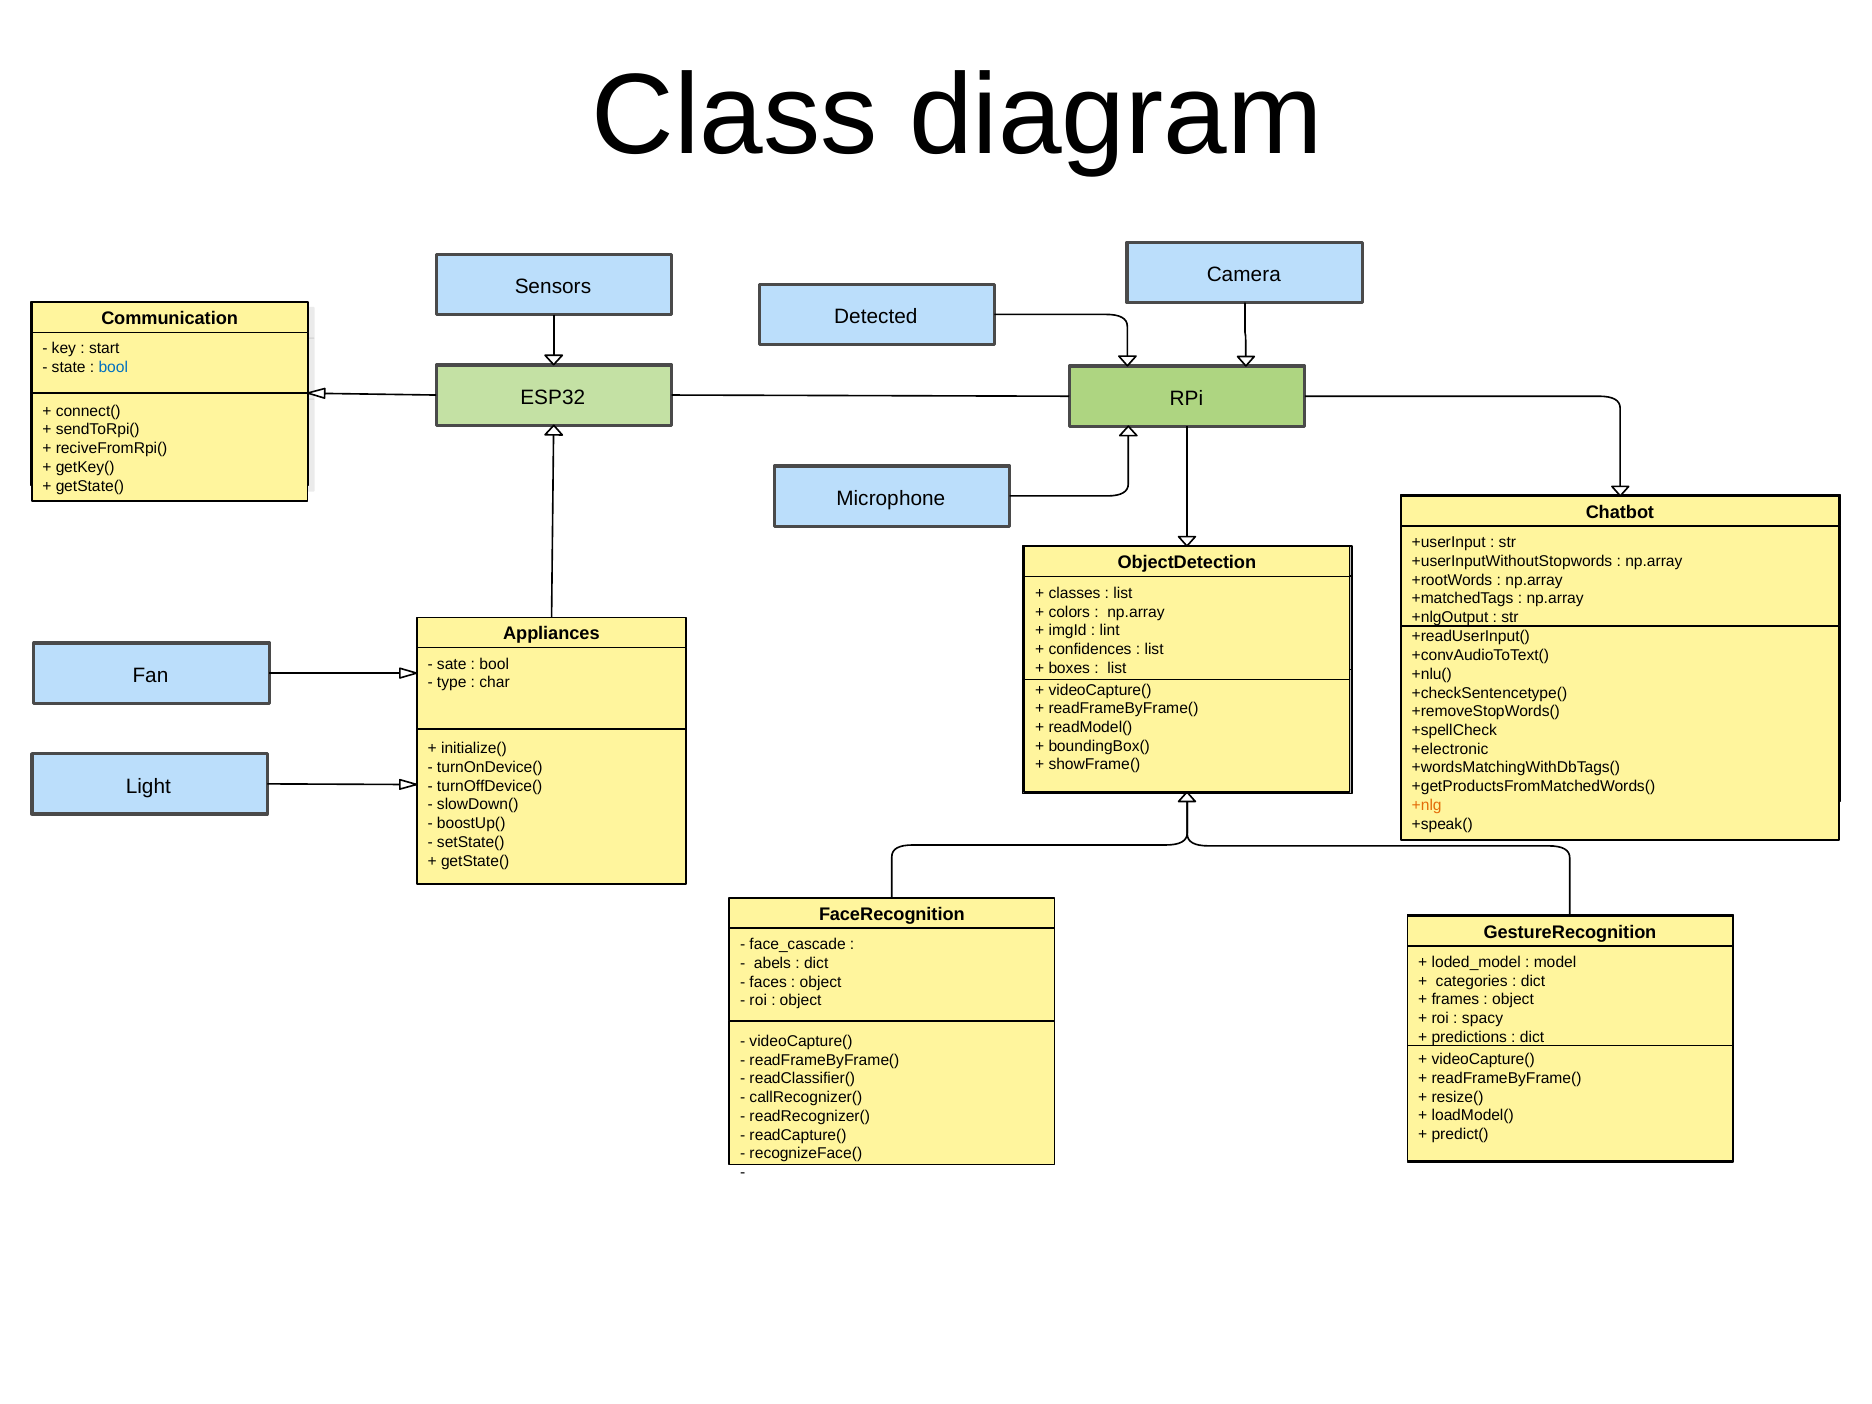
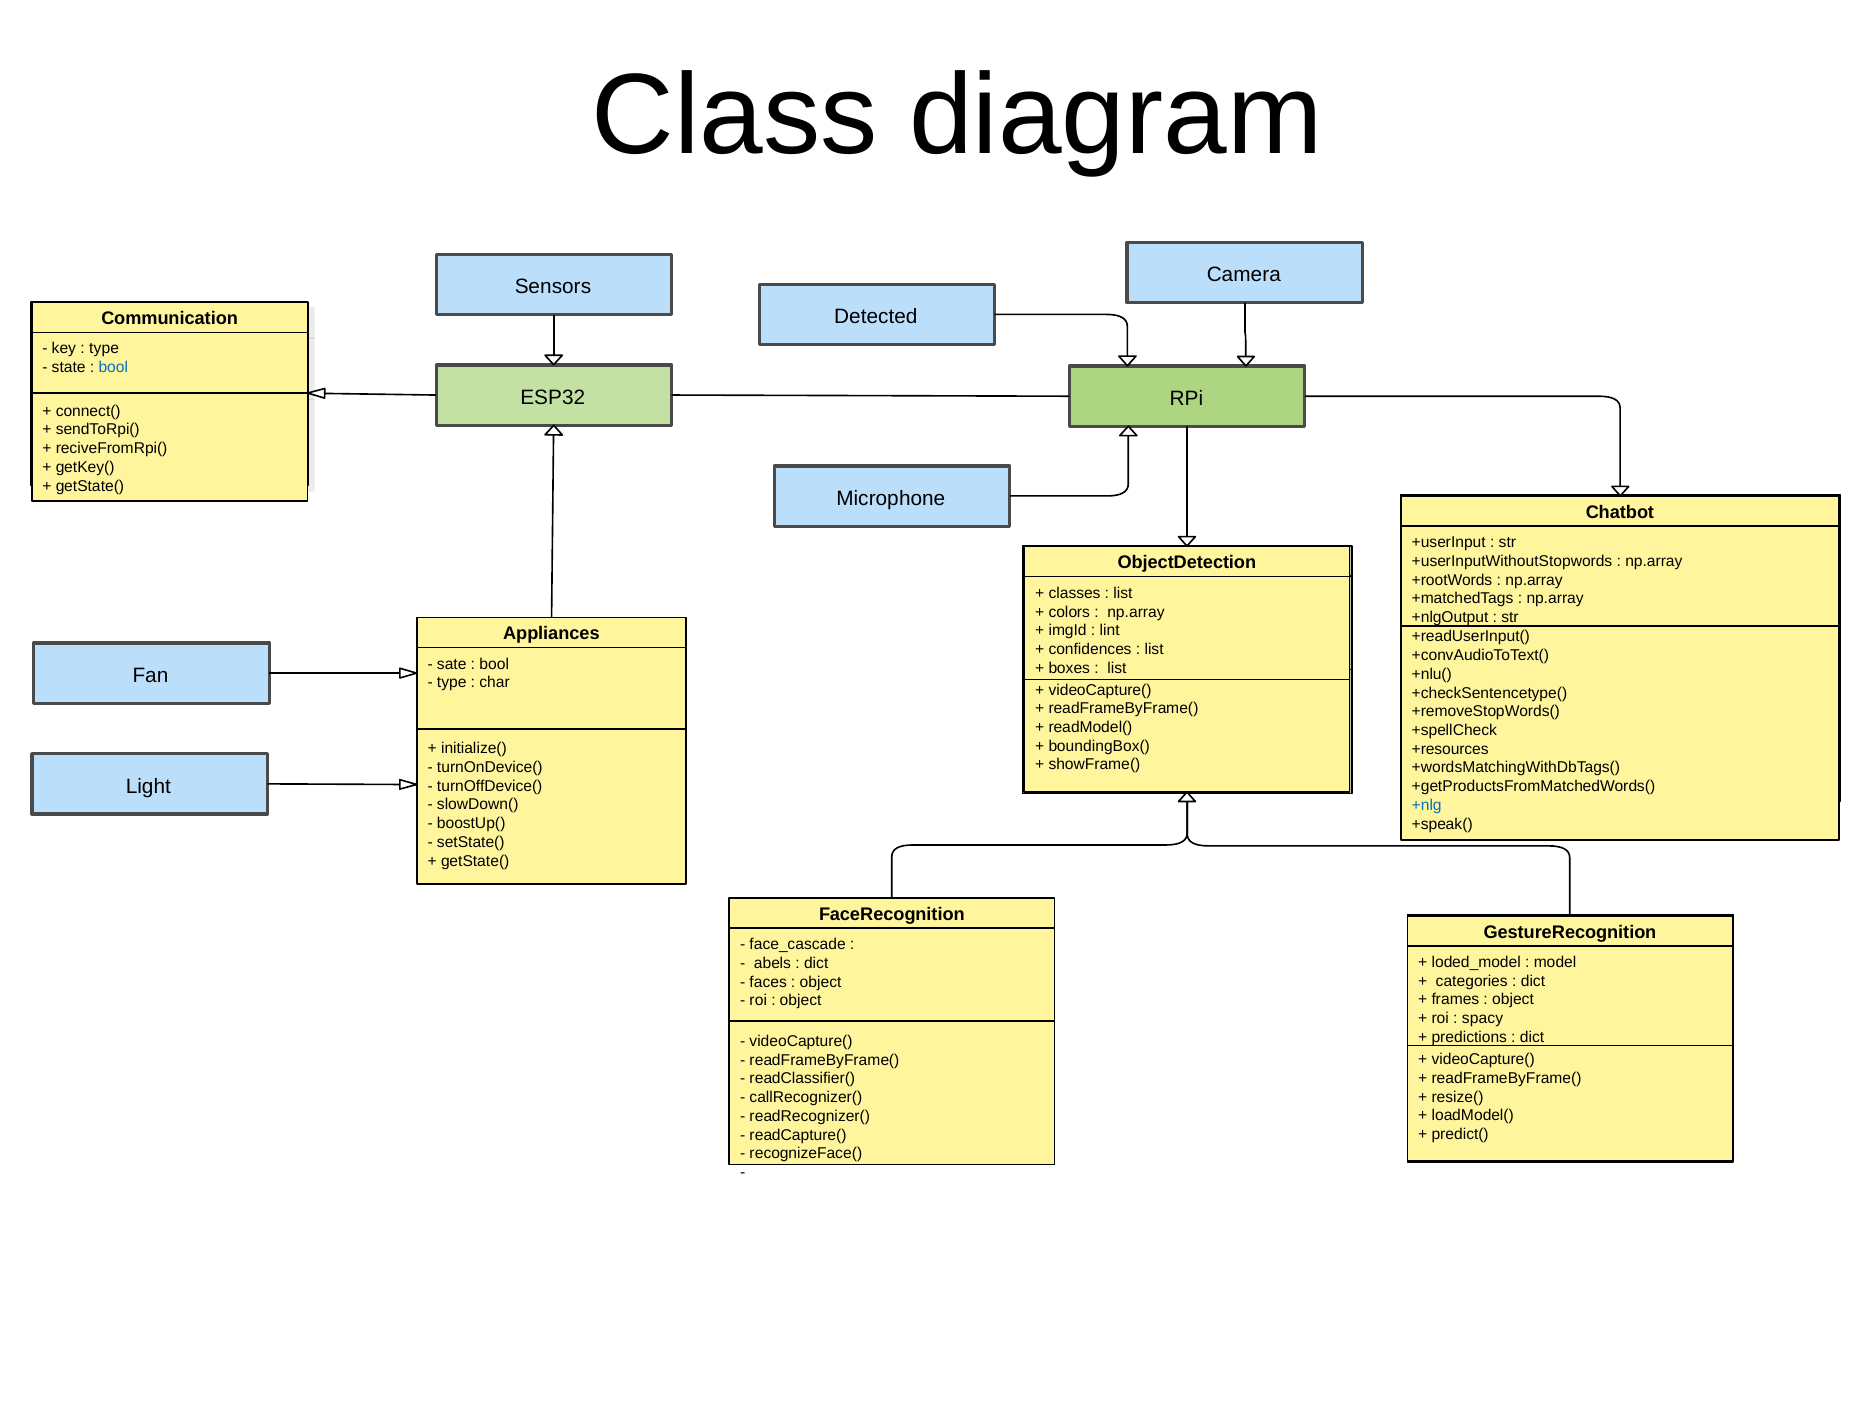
start at (104, 349): start -> type
+electronic: +electronic -> +resources
+nlg colour: orange -> blue
